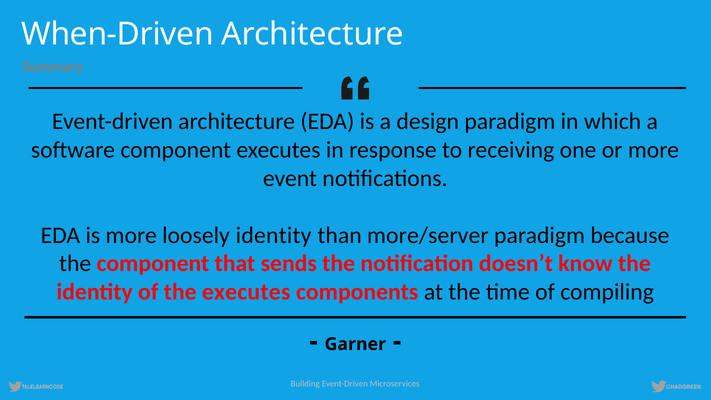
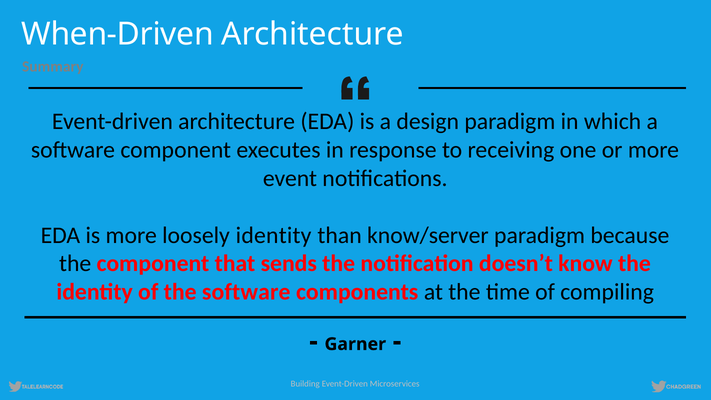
more/server: more/server -> know/server
the executes: executes -> software
